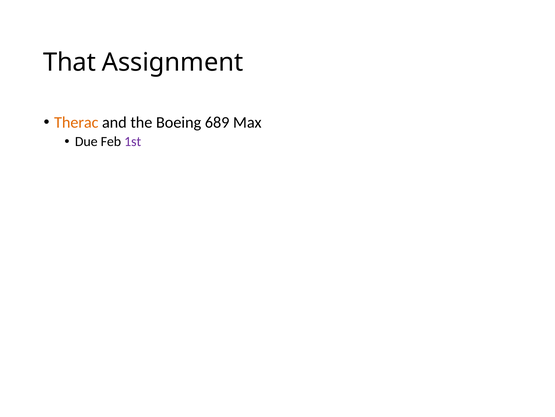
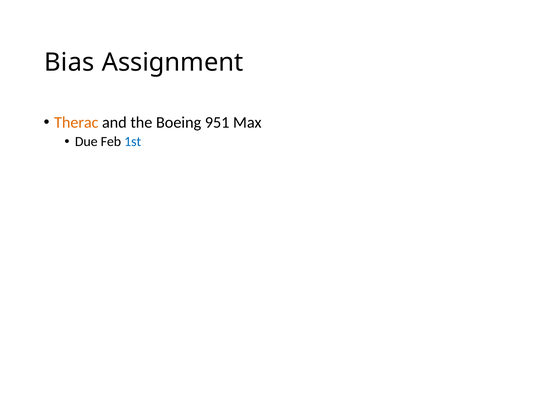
That: That -> Bias
689: 689 -> 951
1st colour: purple -> blue
